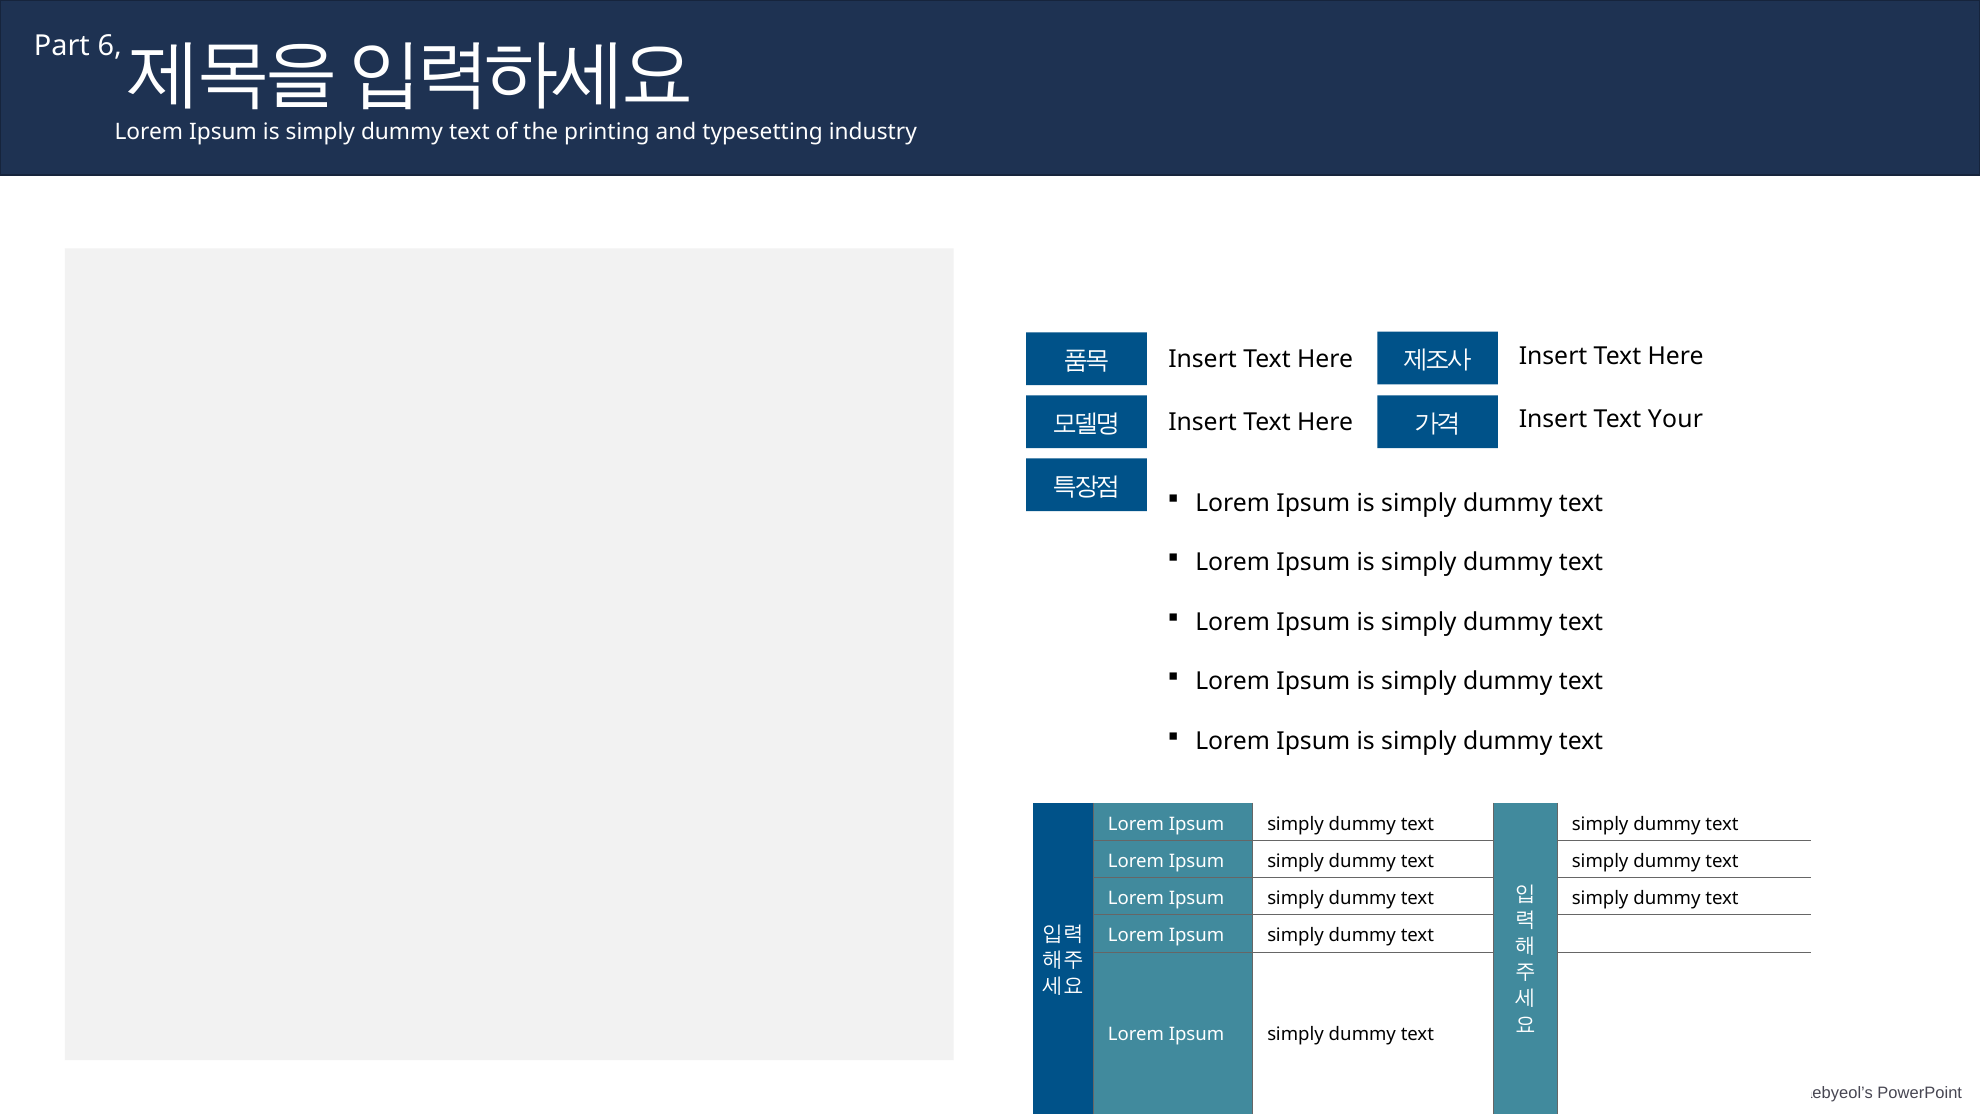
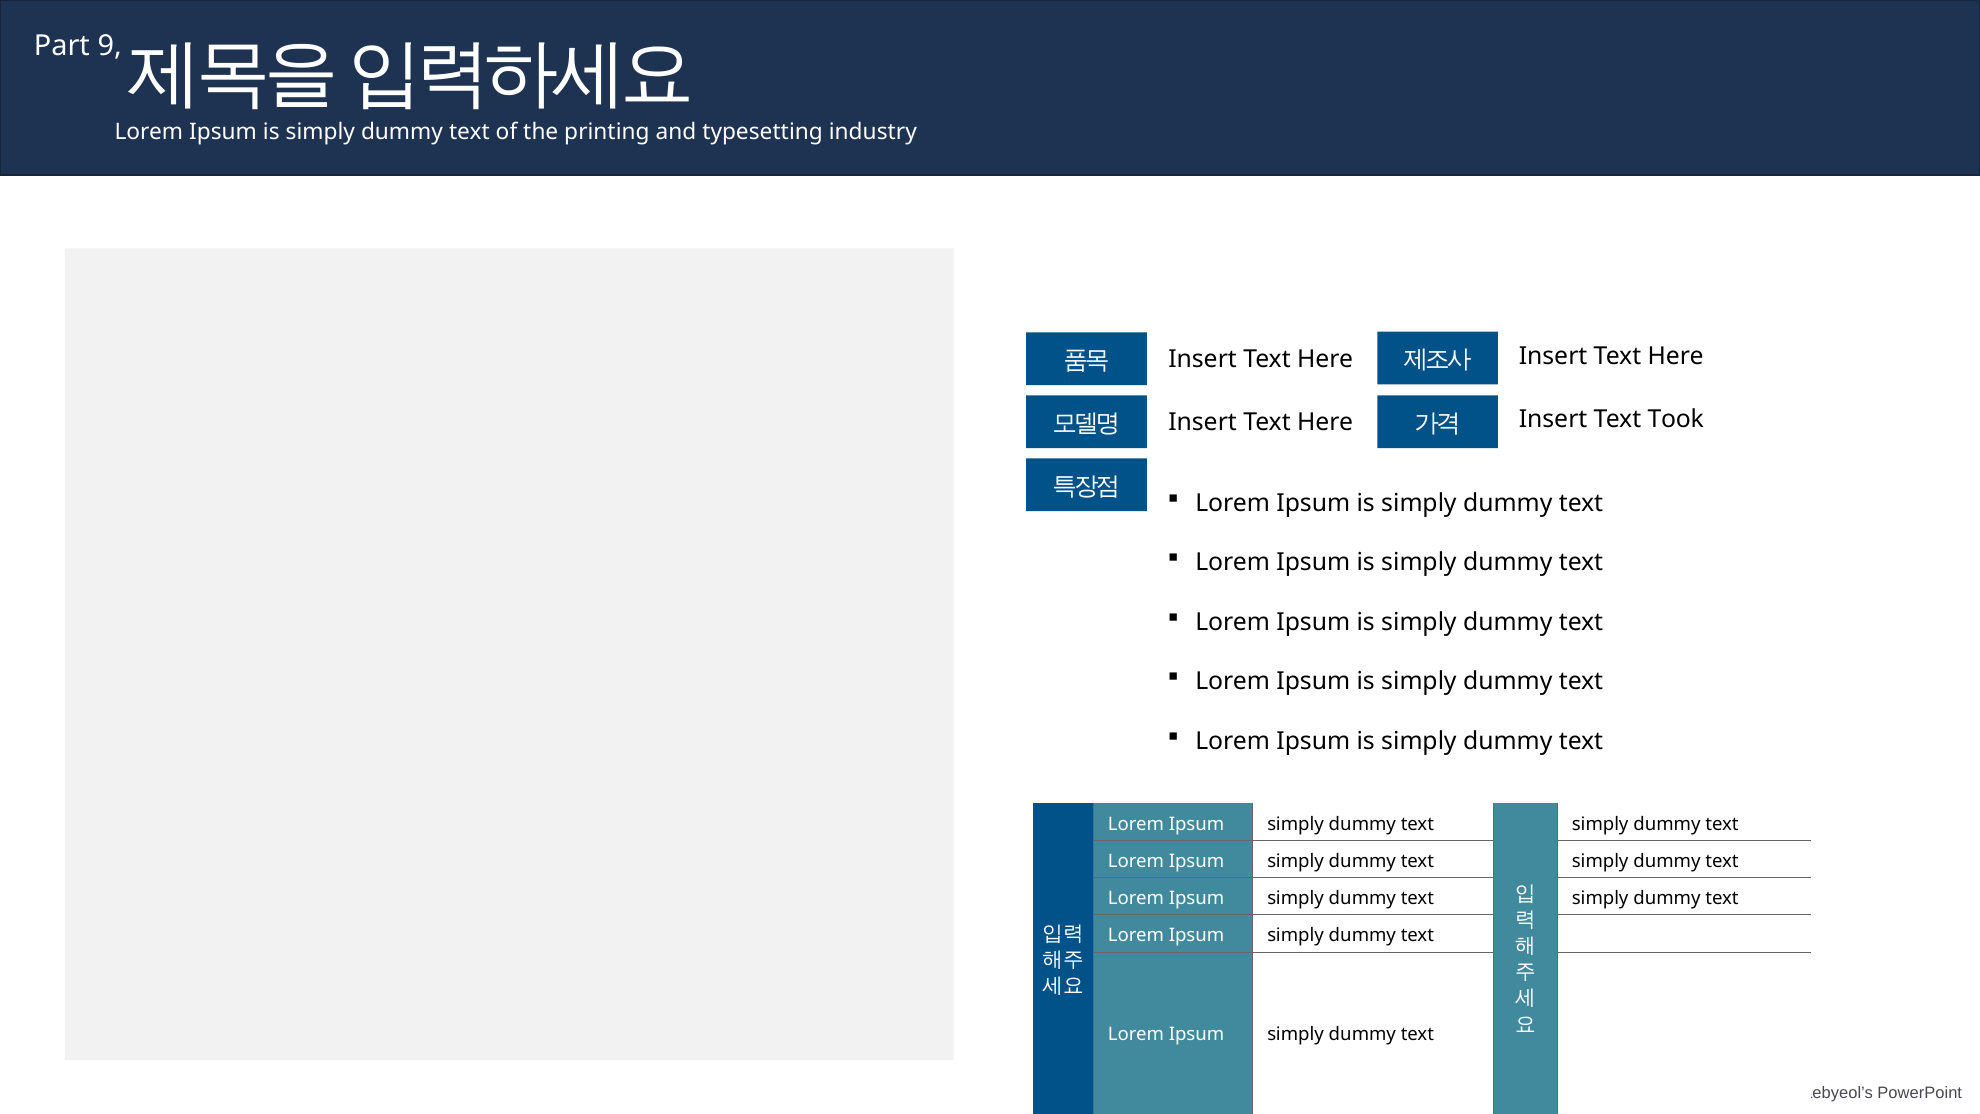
6: 6 -> 9
Your: Your -> Took
